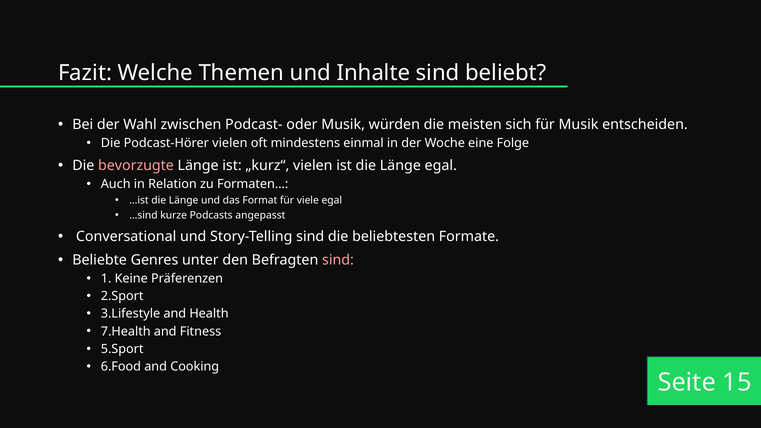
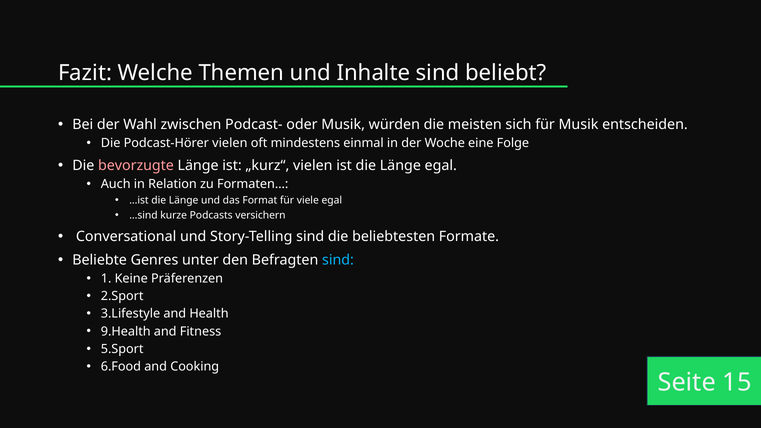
angepasst: angepasst -> versichern
sind at (338, 260) colour: pink -> light blue
7.Health: 7.Health -> 9.Health
